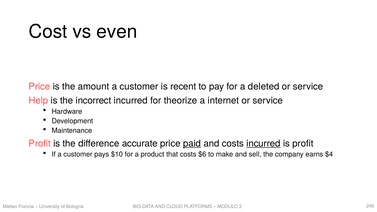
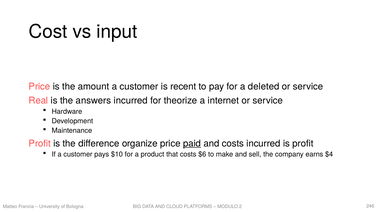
even: even -> input
Help: Help -> Real
incorrect: incorrect -> answers
accurate: accurate -> organize
incurred at (263, 144) underline: present -> none
